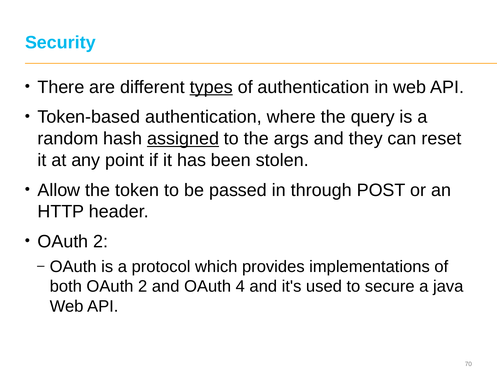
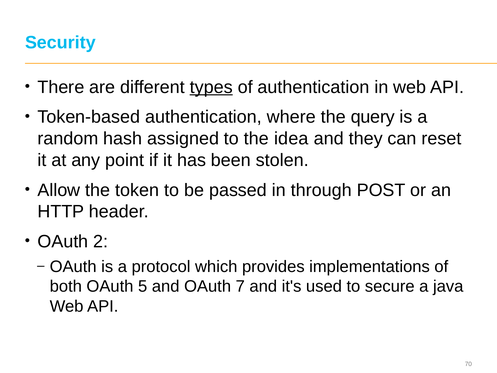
assigned underline: present -> none
args: args -> idea
both OAuth 2: 2 -> 5
4: 4 -> 7
